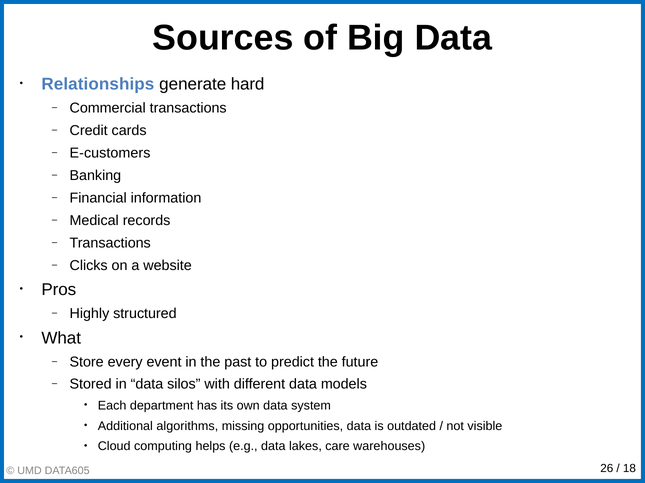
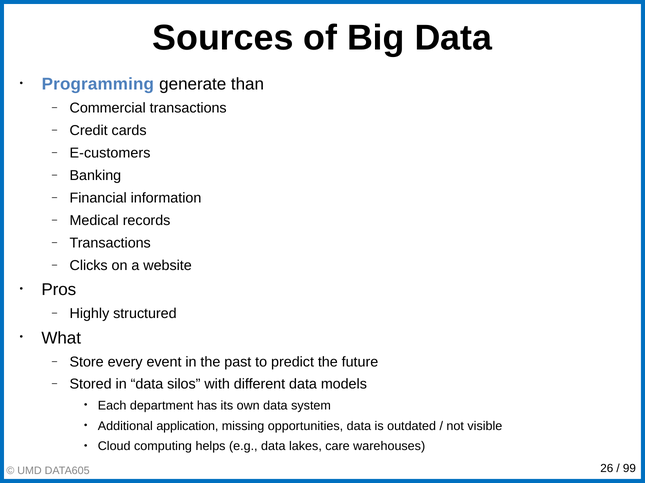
Relationships: Relationships -> Programming
hard: hard -> than
algorithms: algorithms -> application
18: 18 -> 99
